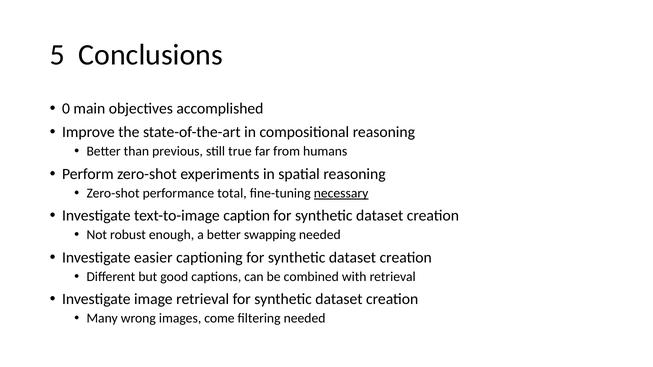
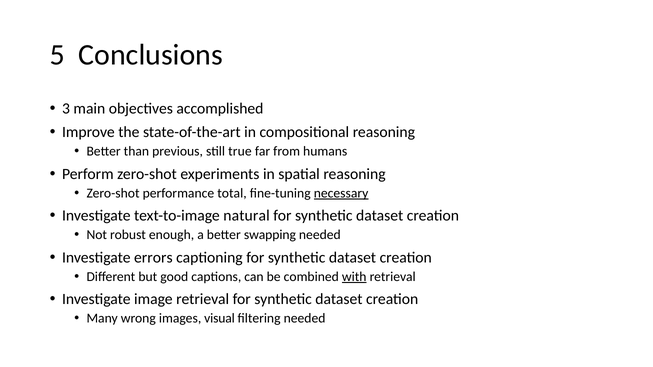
0: 0 -> 3
caption: caption -> natural
easier: easier -> errors
with underline: none -> present
come: come -> visual
